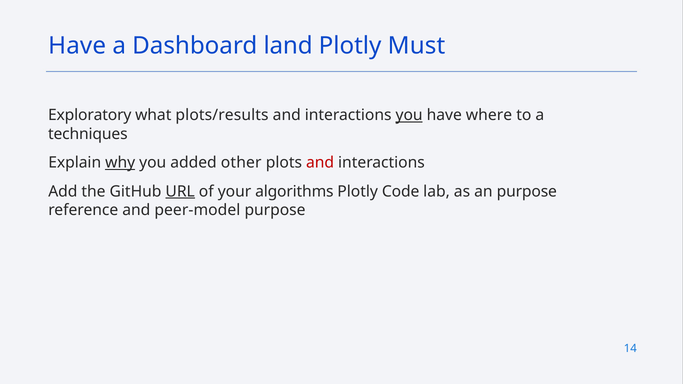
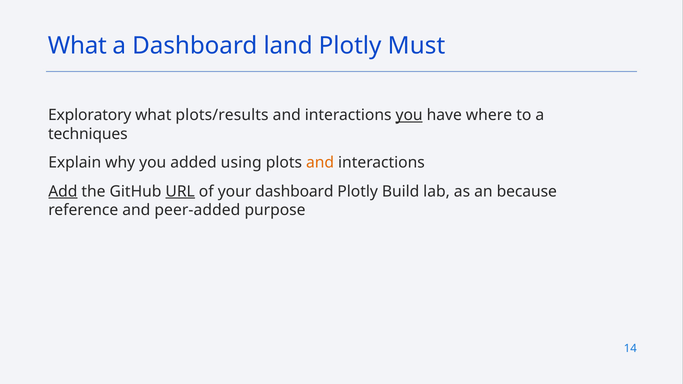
Have at (77, 46): Have -> What
why underline: present -> none
other: other -> using
and at (320, 163) colour: red -> orange
Add underline: none -> present
your algorithms: algorithms -> dashboard
Code: Code -> Build
an purpose: purpose -> because
peer-model: peer-model -> peer-added
